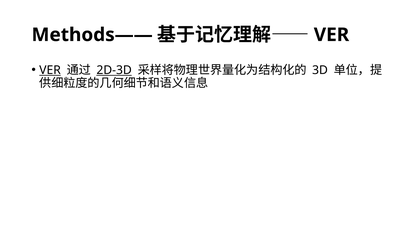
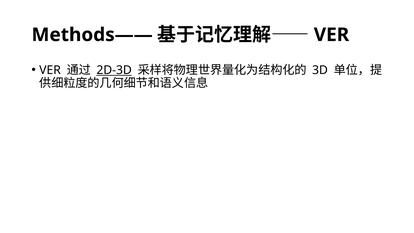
VER at (50, 70) underline: present -> none
